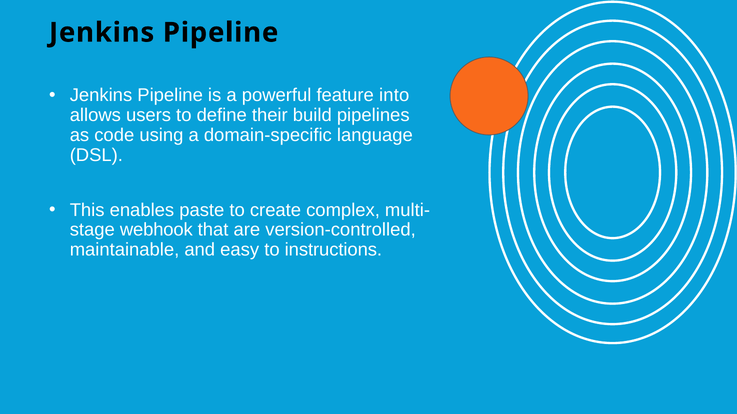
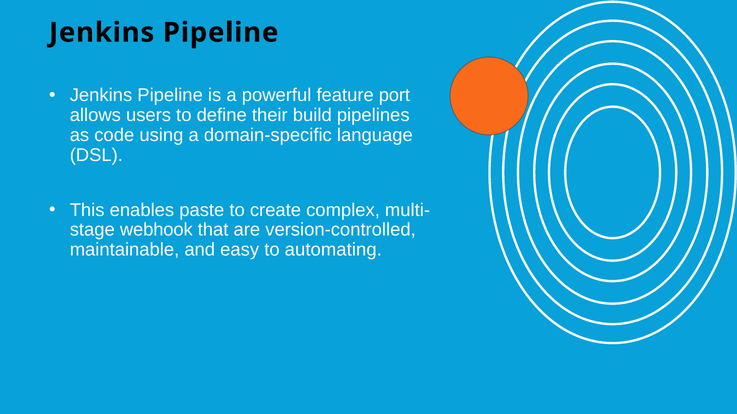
into: into -> port
instructions: instructions -> automating
